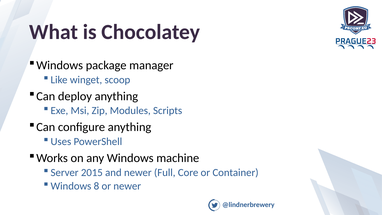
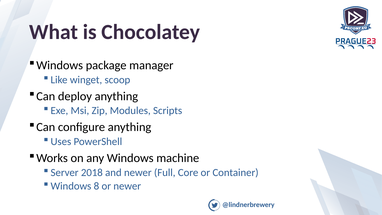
2015: 2015 -> 2018
